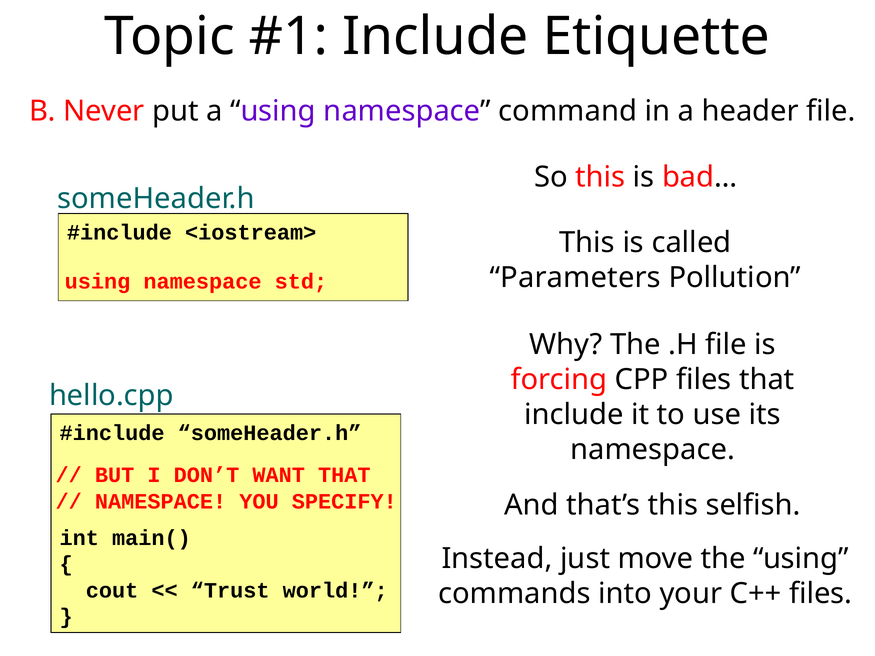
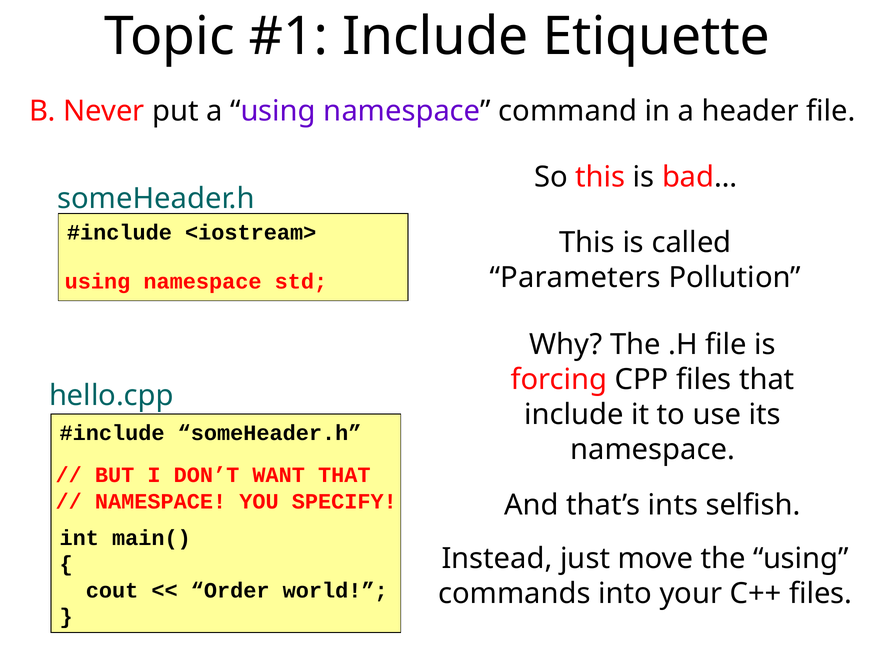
that’s this: this -> ints
Trust: Trust -> Order
